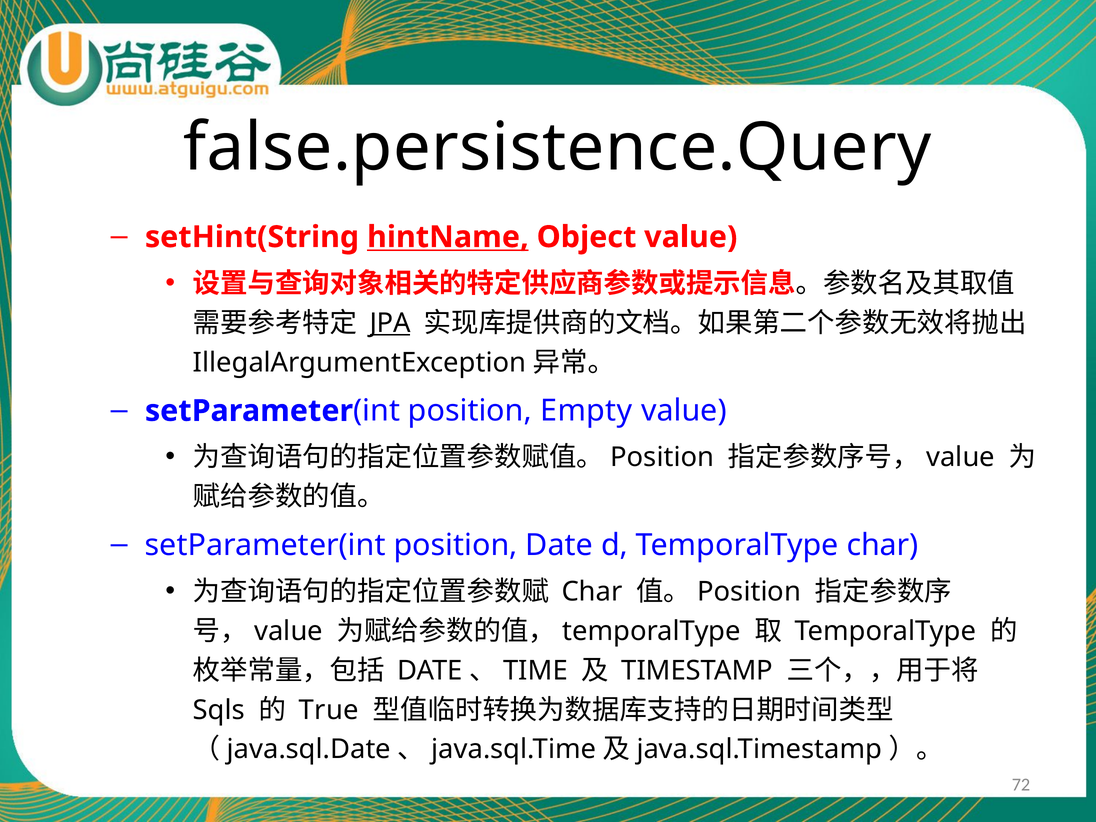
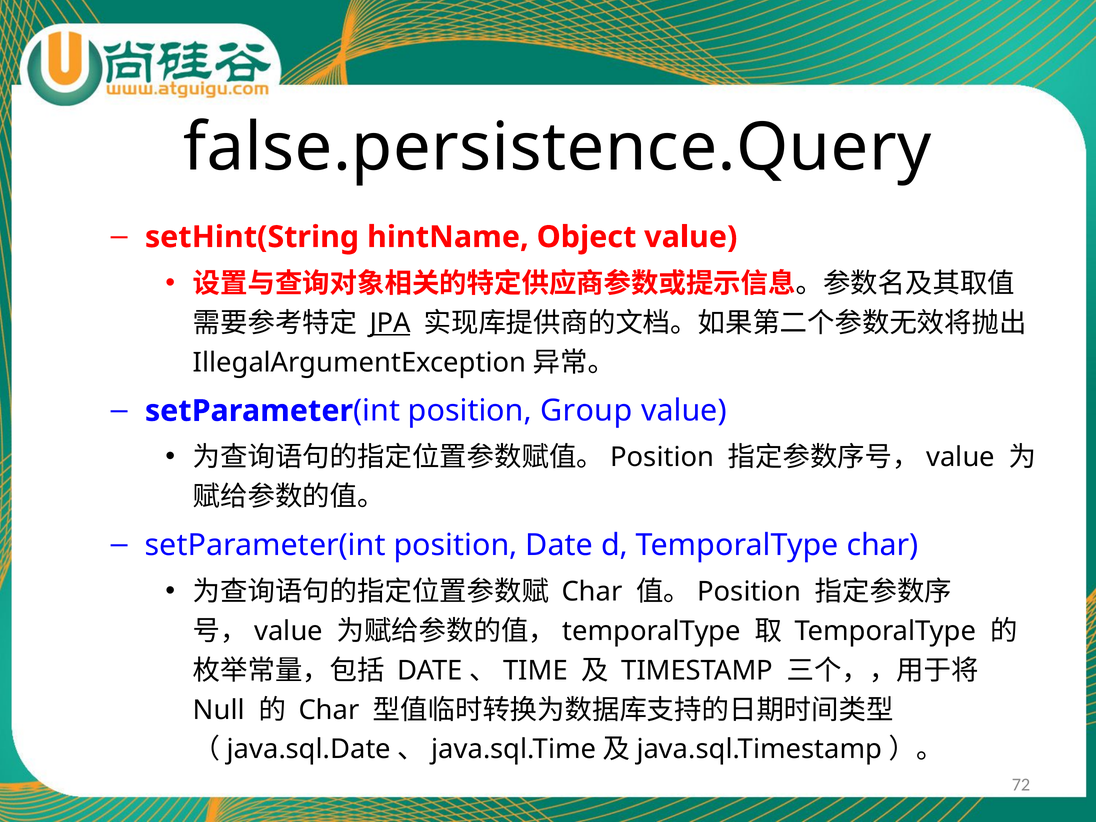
hintName underline: present -> none
Empty: Empty -> Group
Sqls: Sqls -> Null
True at (329, 710): True -> Char
